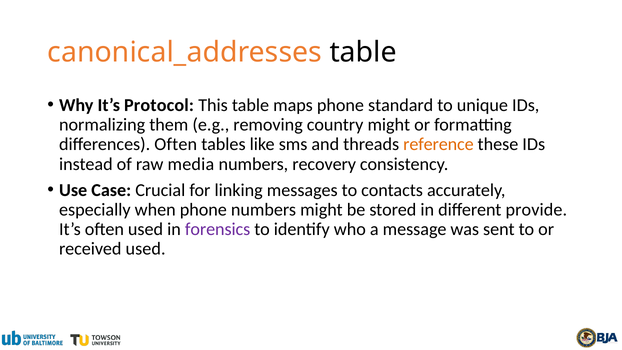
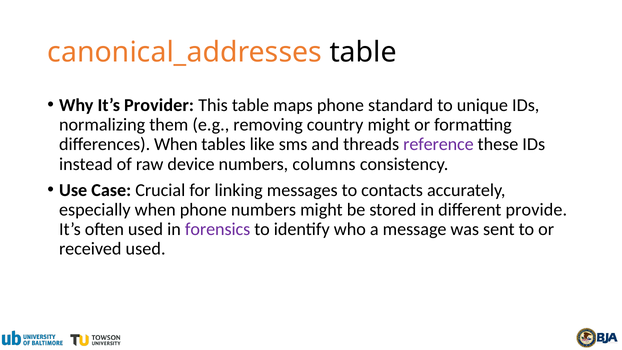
Protocol: Protocol -> Provider
differences Often: Often -> When
reference colour: orange -> purple
media: media -> device
recovery: recovery -> columns
